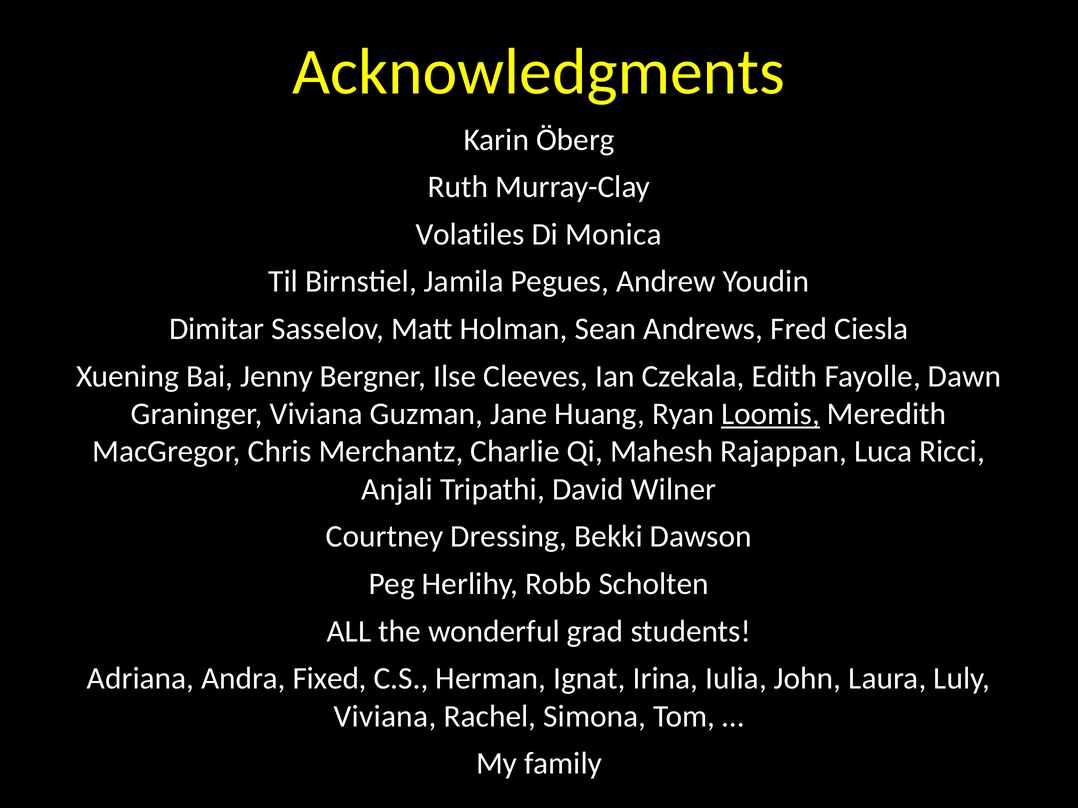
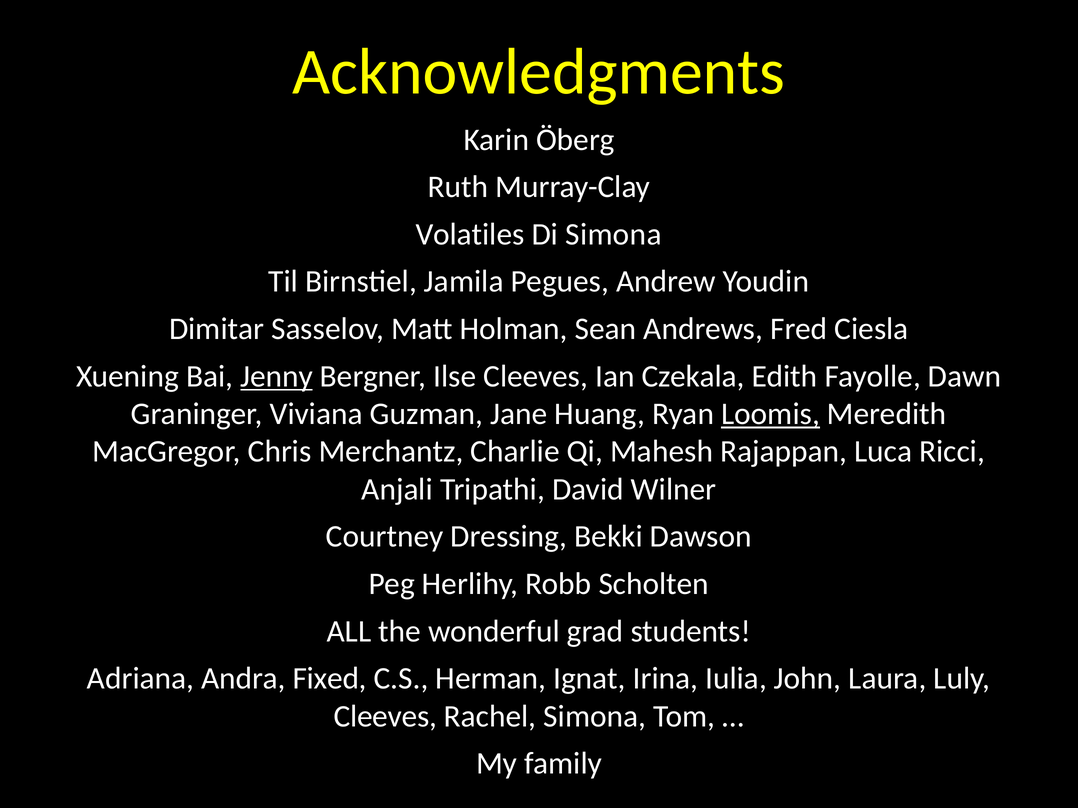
Di Monica: Monica -> Simona
Jenny underline: none -> present
Viviana at (385, 717): Viviana -> Cleeves
